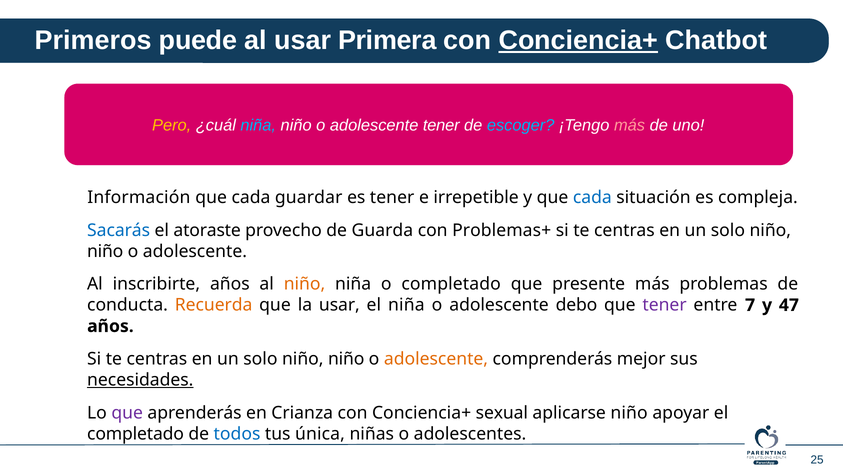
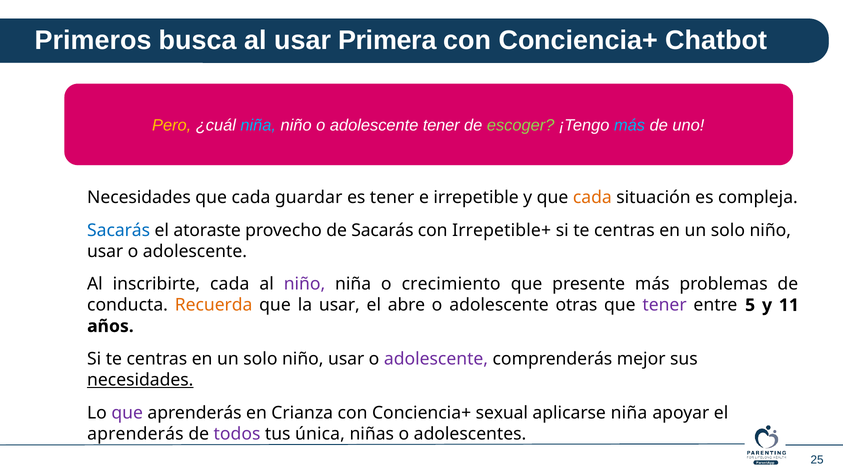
puede: puede -> busca
Conciencia+ at (578, 40) underline: present -> none
escoger colour: light blue -> light green
más at (630, 126) colour: pink -> light blue
Información at (139, 198): Información -> Necesidades
cada at (592, 198) colour: blue -> orange
de Guarda: Guarda -> Sacarás
Problemas+: Problemas+ -> Irrepetible+
niño at (105, 251): niño -> usar
inscribirte años: años -> cada
niño at (305, 284) colour: orange -> purple
o completado: completado -> crecimiento
el niña: niña -> abre
debo: debo -> otras
7: 7 -> 5
47: 47 -> 11
niño at (346, 359): niño -> usar
adolescente at (436, 359) colour: orange -> purple
aplicarse niño: niño -> niña
completado at (136, 434): completado -> aprenderás
todos colour: blue -> purple
